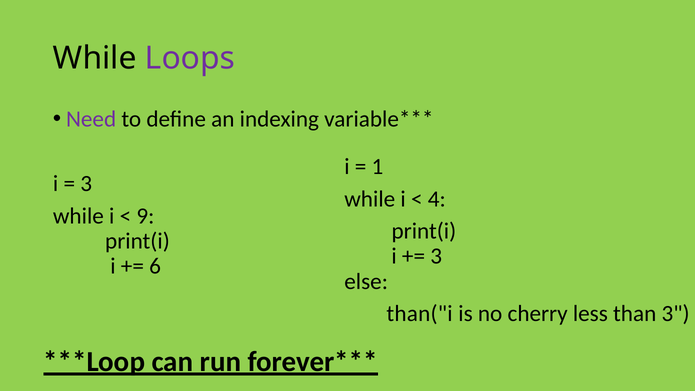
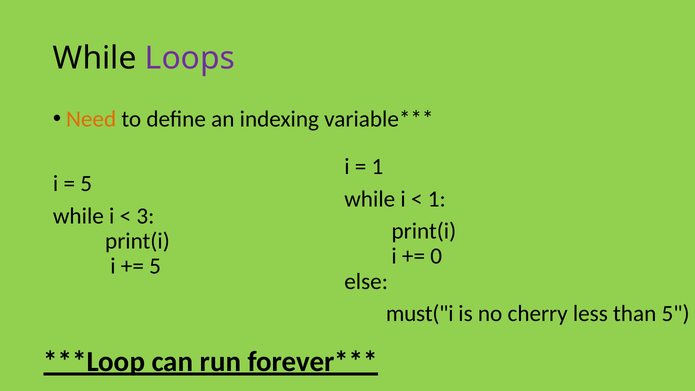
Need colour: purple -> orange
3 at (86, 184): 3 -> 5
4 at (437, 199): 4 -> 1
9: 9 -> 3
3 at (436, 256): 3 -> 0
6 at (155, 266): 6 -> 5
than("i: than("i -> must("i
than 3: 3 -> 5
